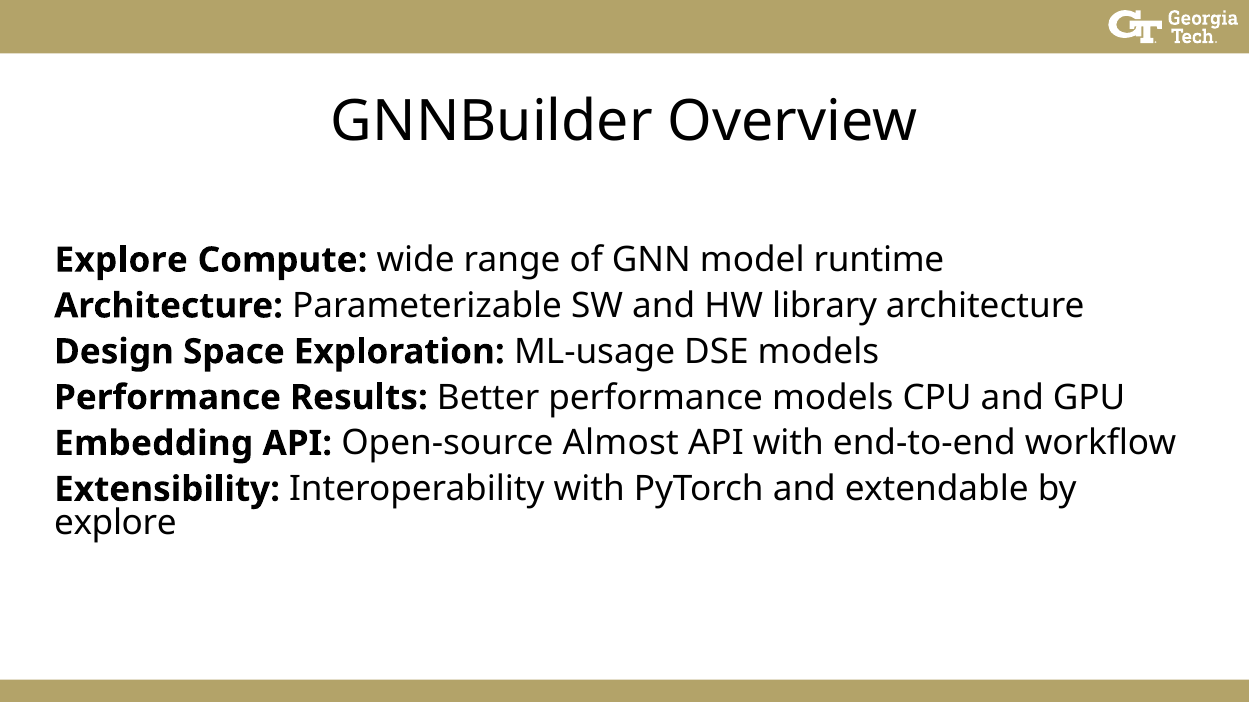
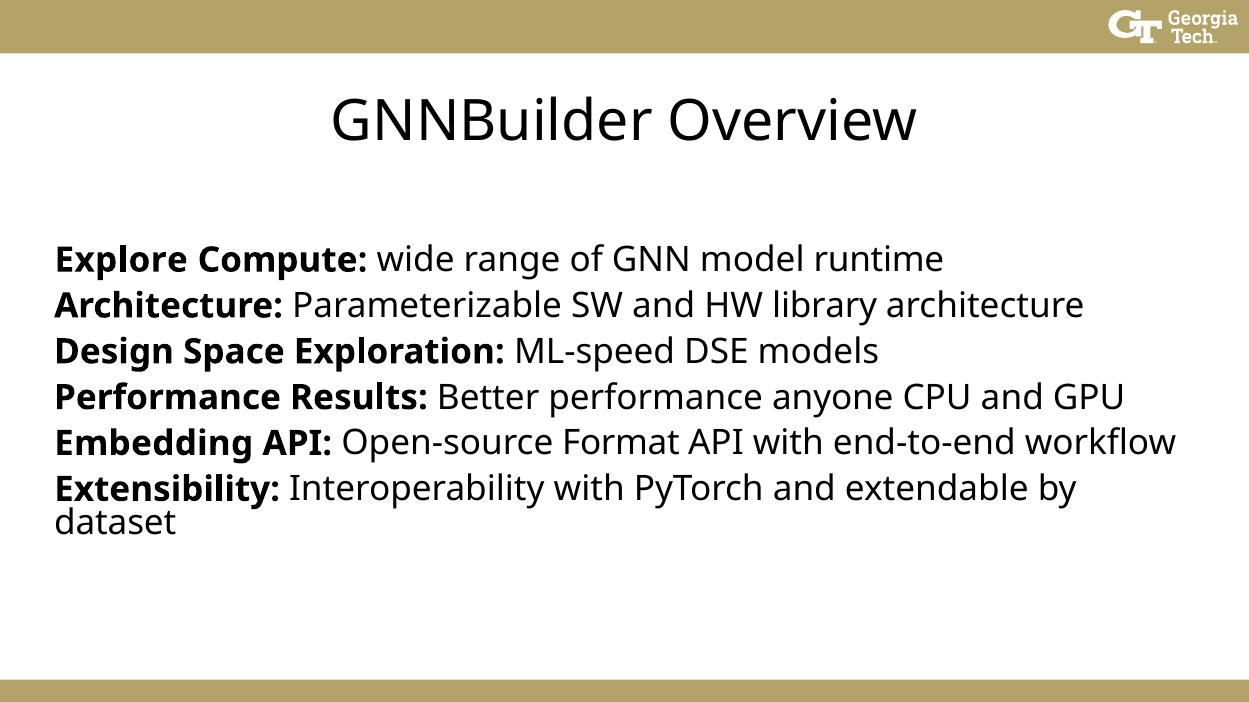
ML-usage: ML-usage -> ML-speed
performance models: models -> anyone
Almost: Almost -> Format
explore at (115, 524): explore -> dataset
